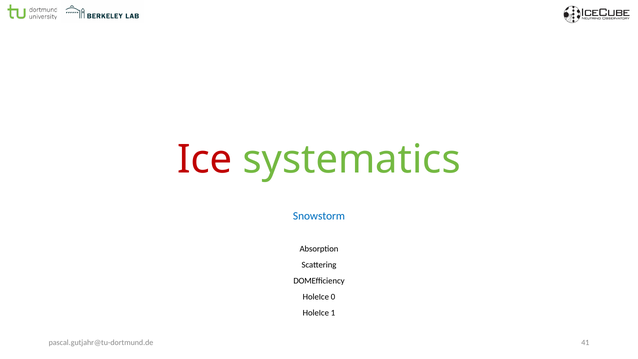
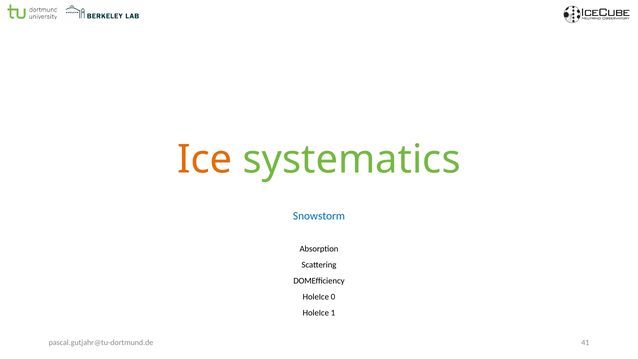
Ice colour: red -> orange
